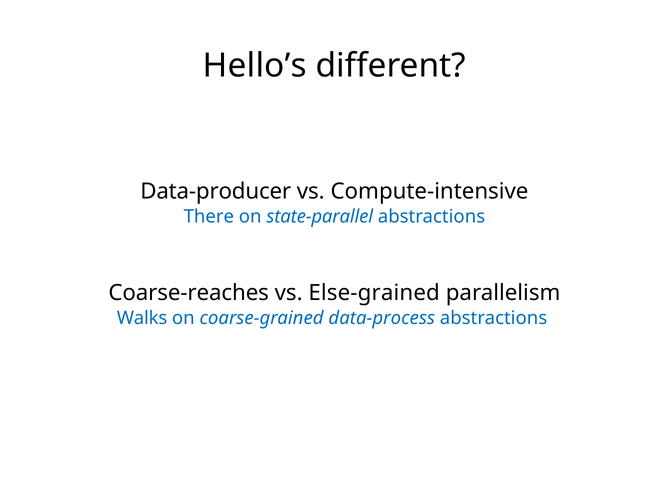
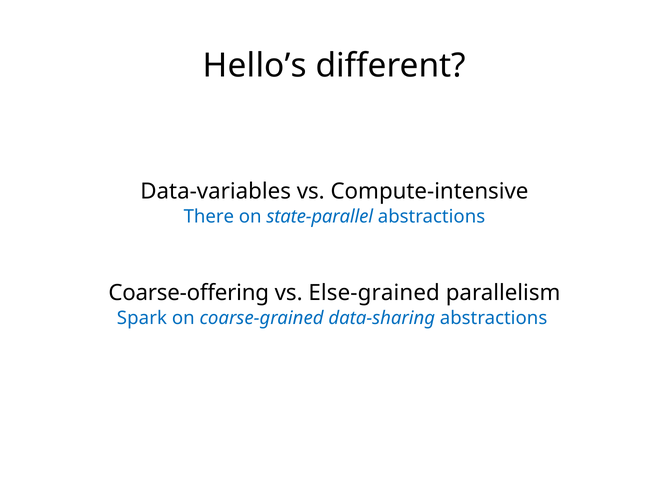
Data-producer: Data-producer -> Data-variables
Coarse-reaches: Coarse-reaches -> Coarse-offering
Walks: Walks -> Spark
data-process: data-process -> data-sharing
